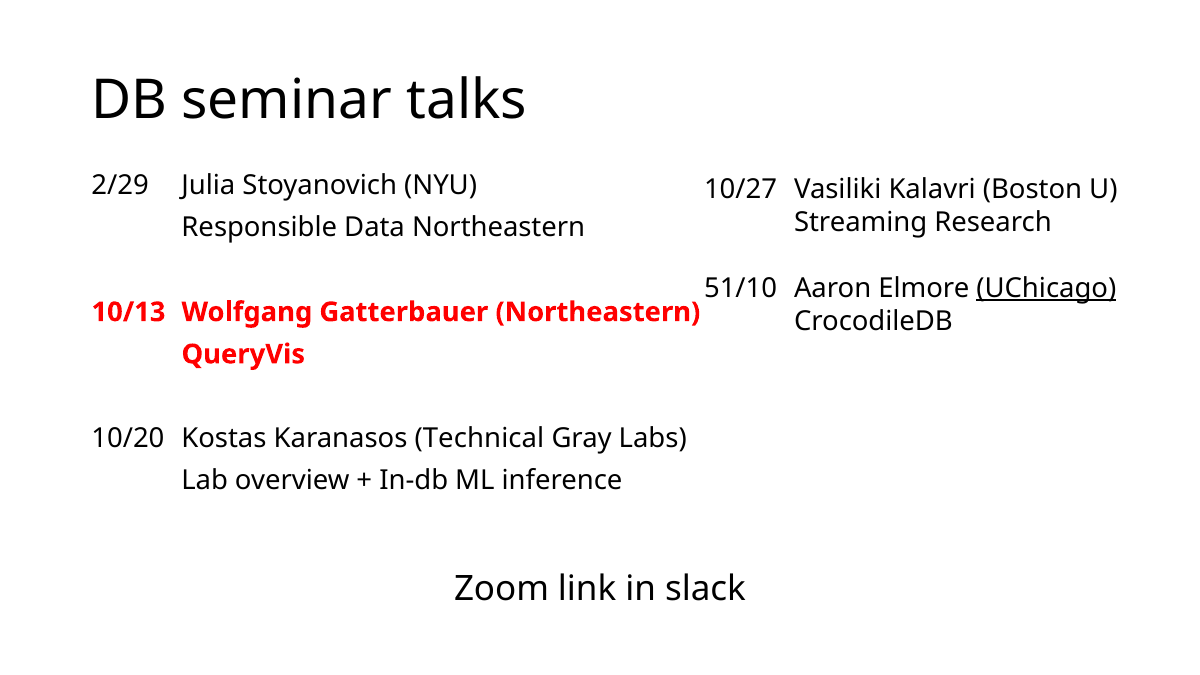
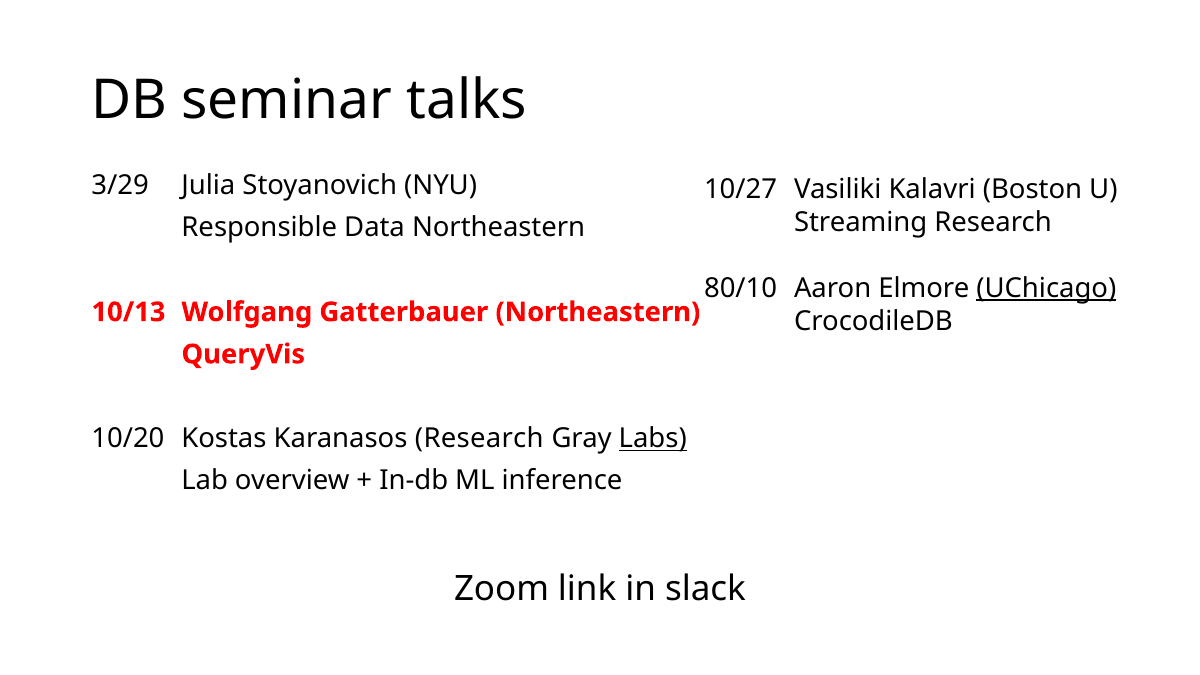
2/29: 2/29 -> 3/29
51/10: 51/10 -> 80/10
Karanasos Technical: Technical -> Research
Labs underline: none -> present
